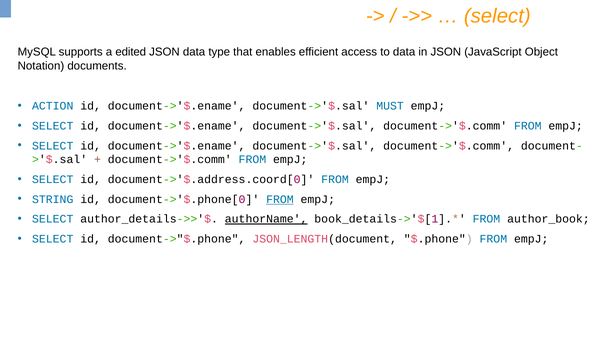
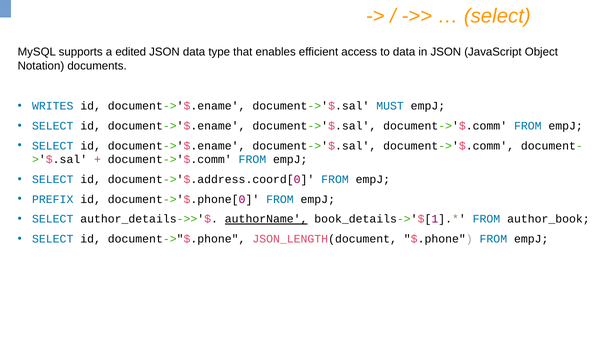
ACTION: ACTION -> WRITES
STRING: STRING -> PREFIX
FROM at (280, 199) underline: present -> none
